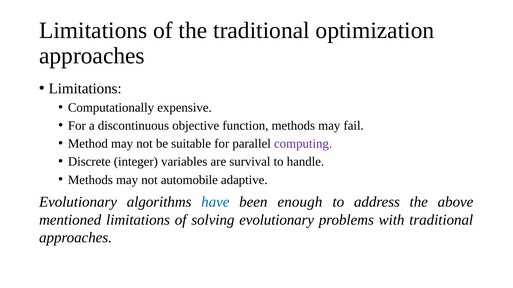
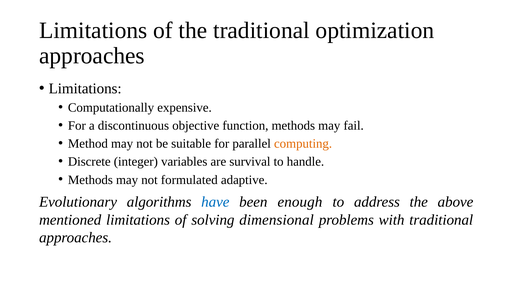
computing colour: purple -> orange
automobile: automobile -> formulated
solving evolutionary: evolutionary -> dimensional
